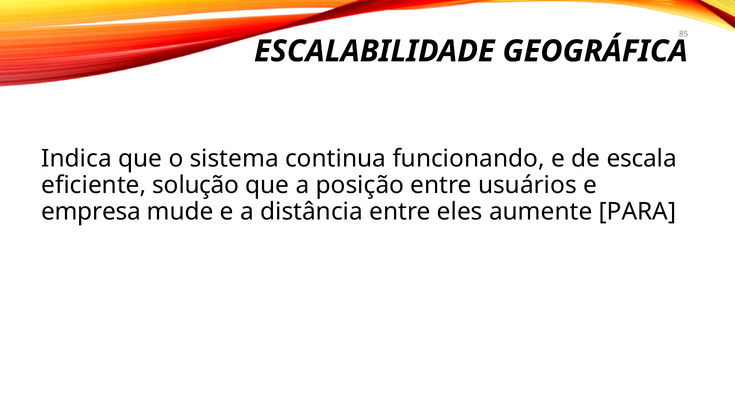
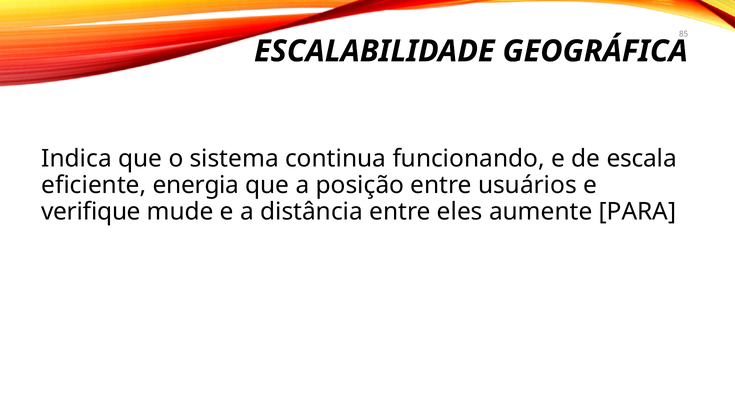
solução: solução -> energia
empresa: empresa -> verifique
